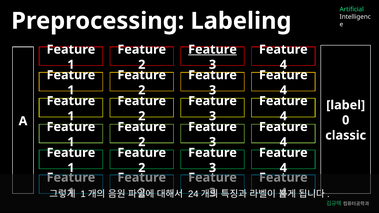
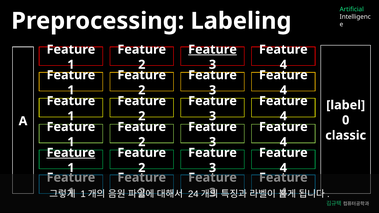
Feature at (71, 153) underline: none -> present
